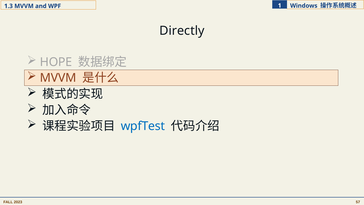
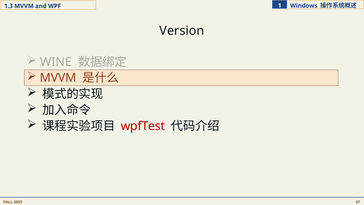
Directly: Directly -> Version
HOPE: HOPE -> WINE
wpfTest colour: blue -> red
